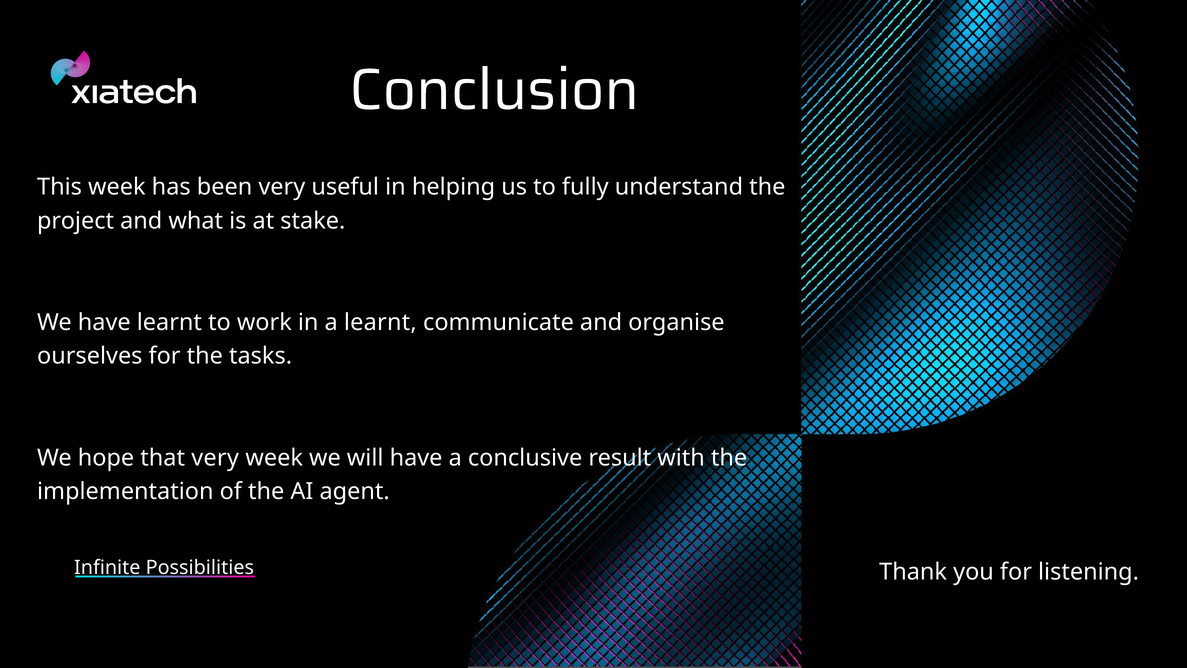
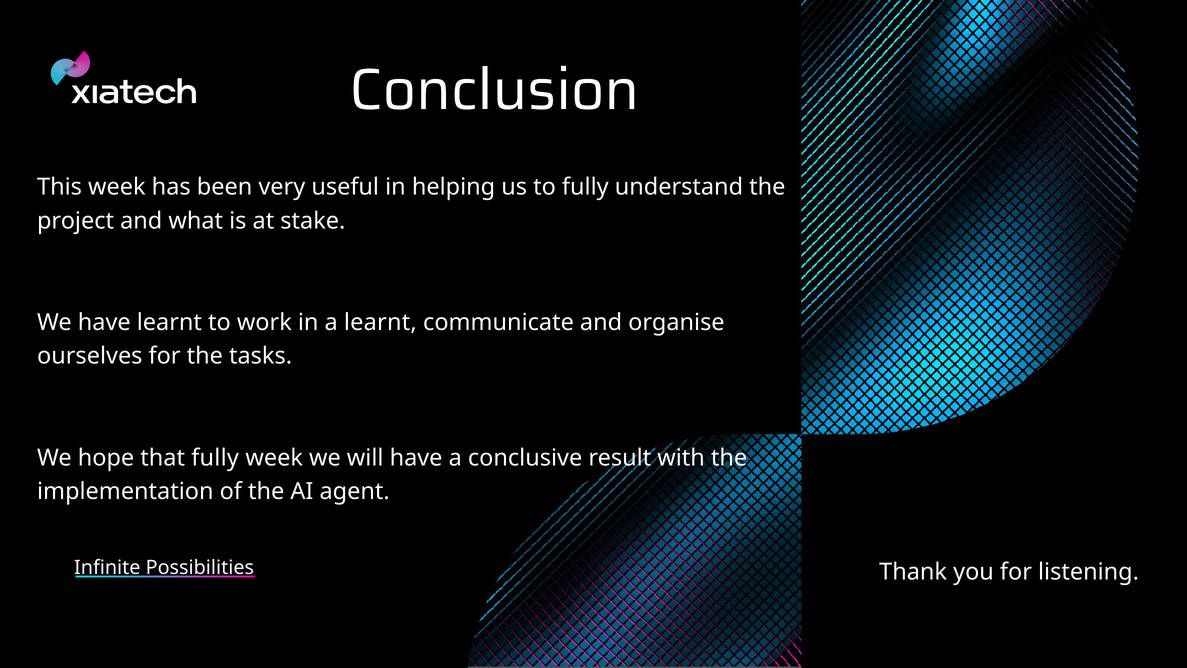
that very: very -> fully
